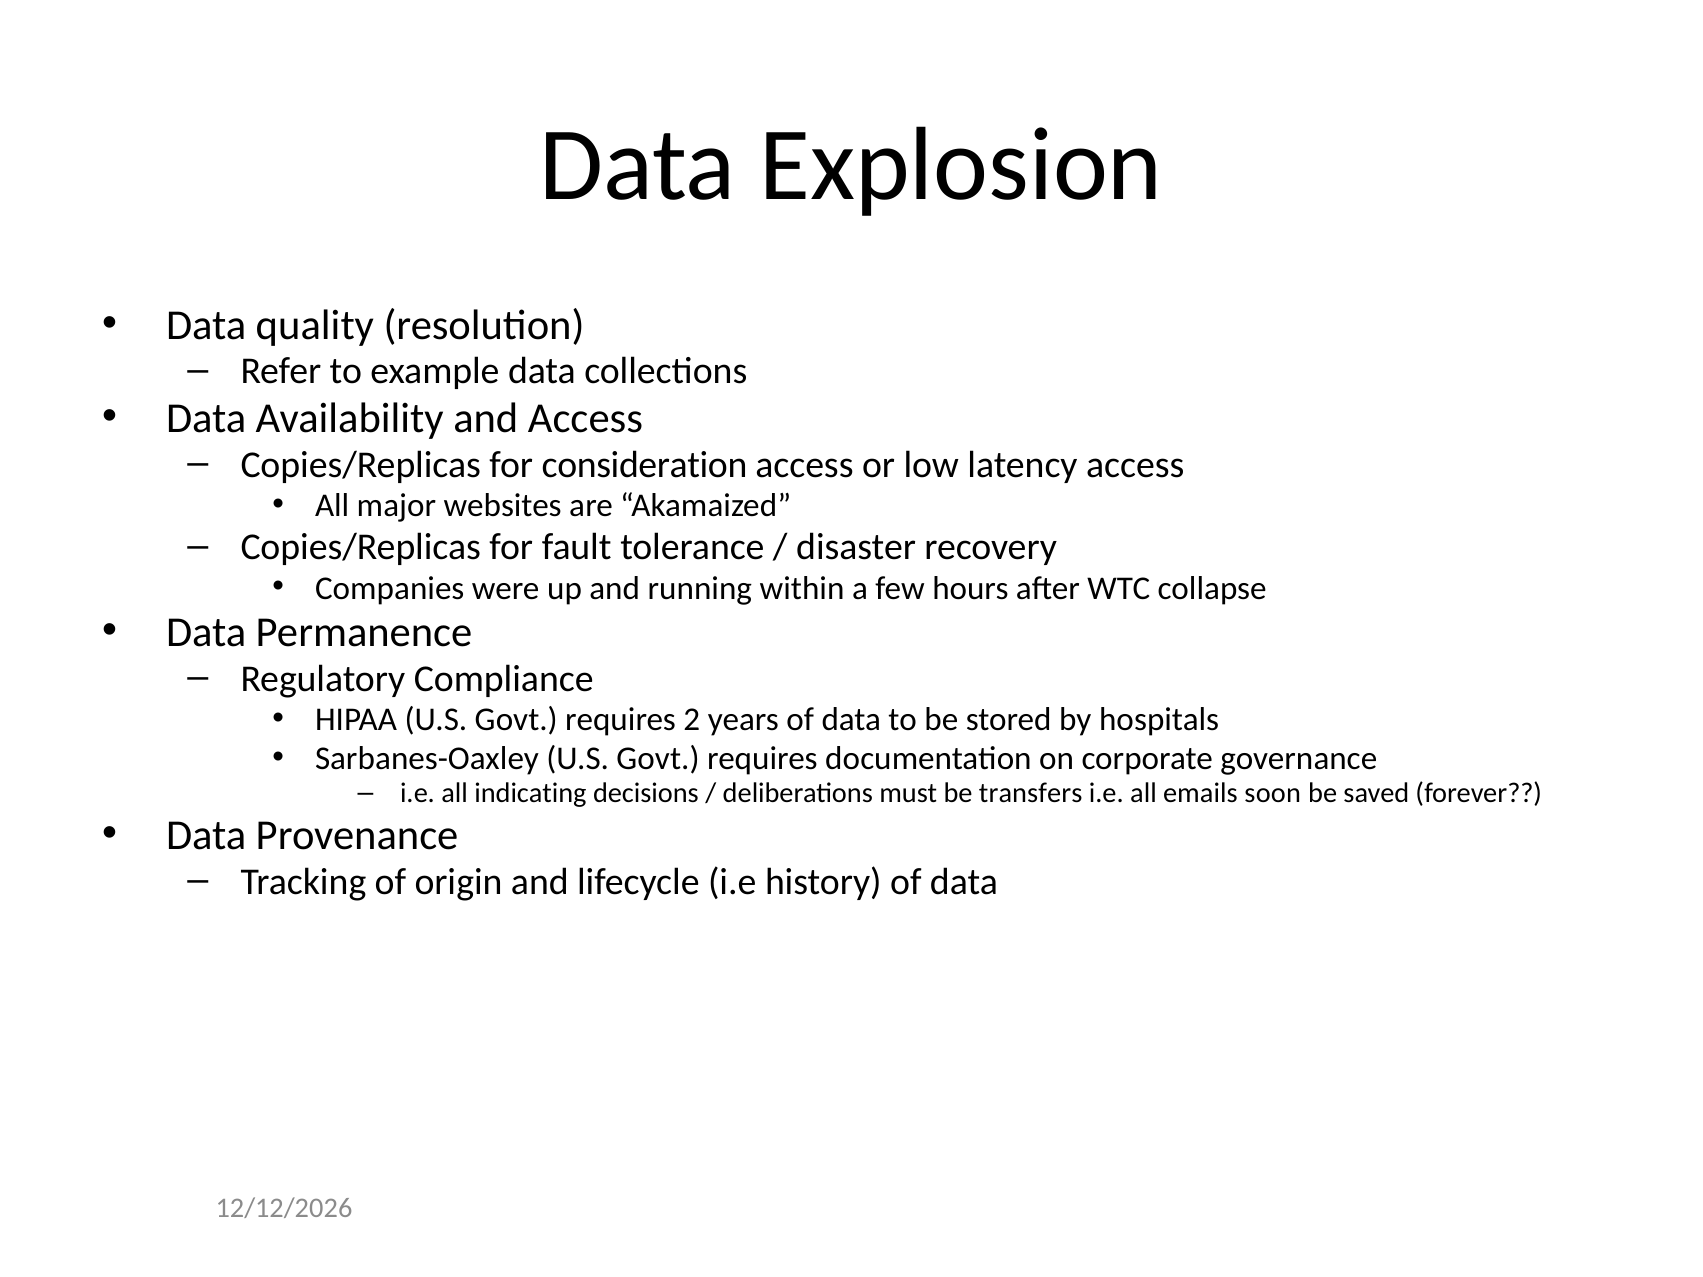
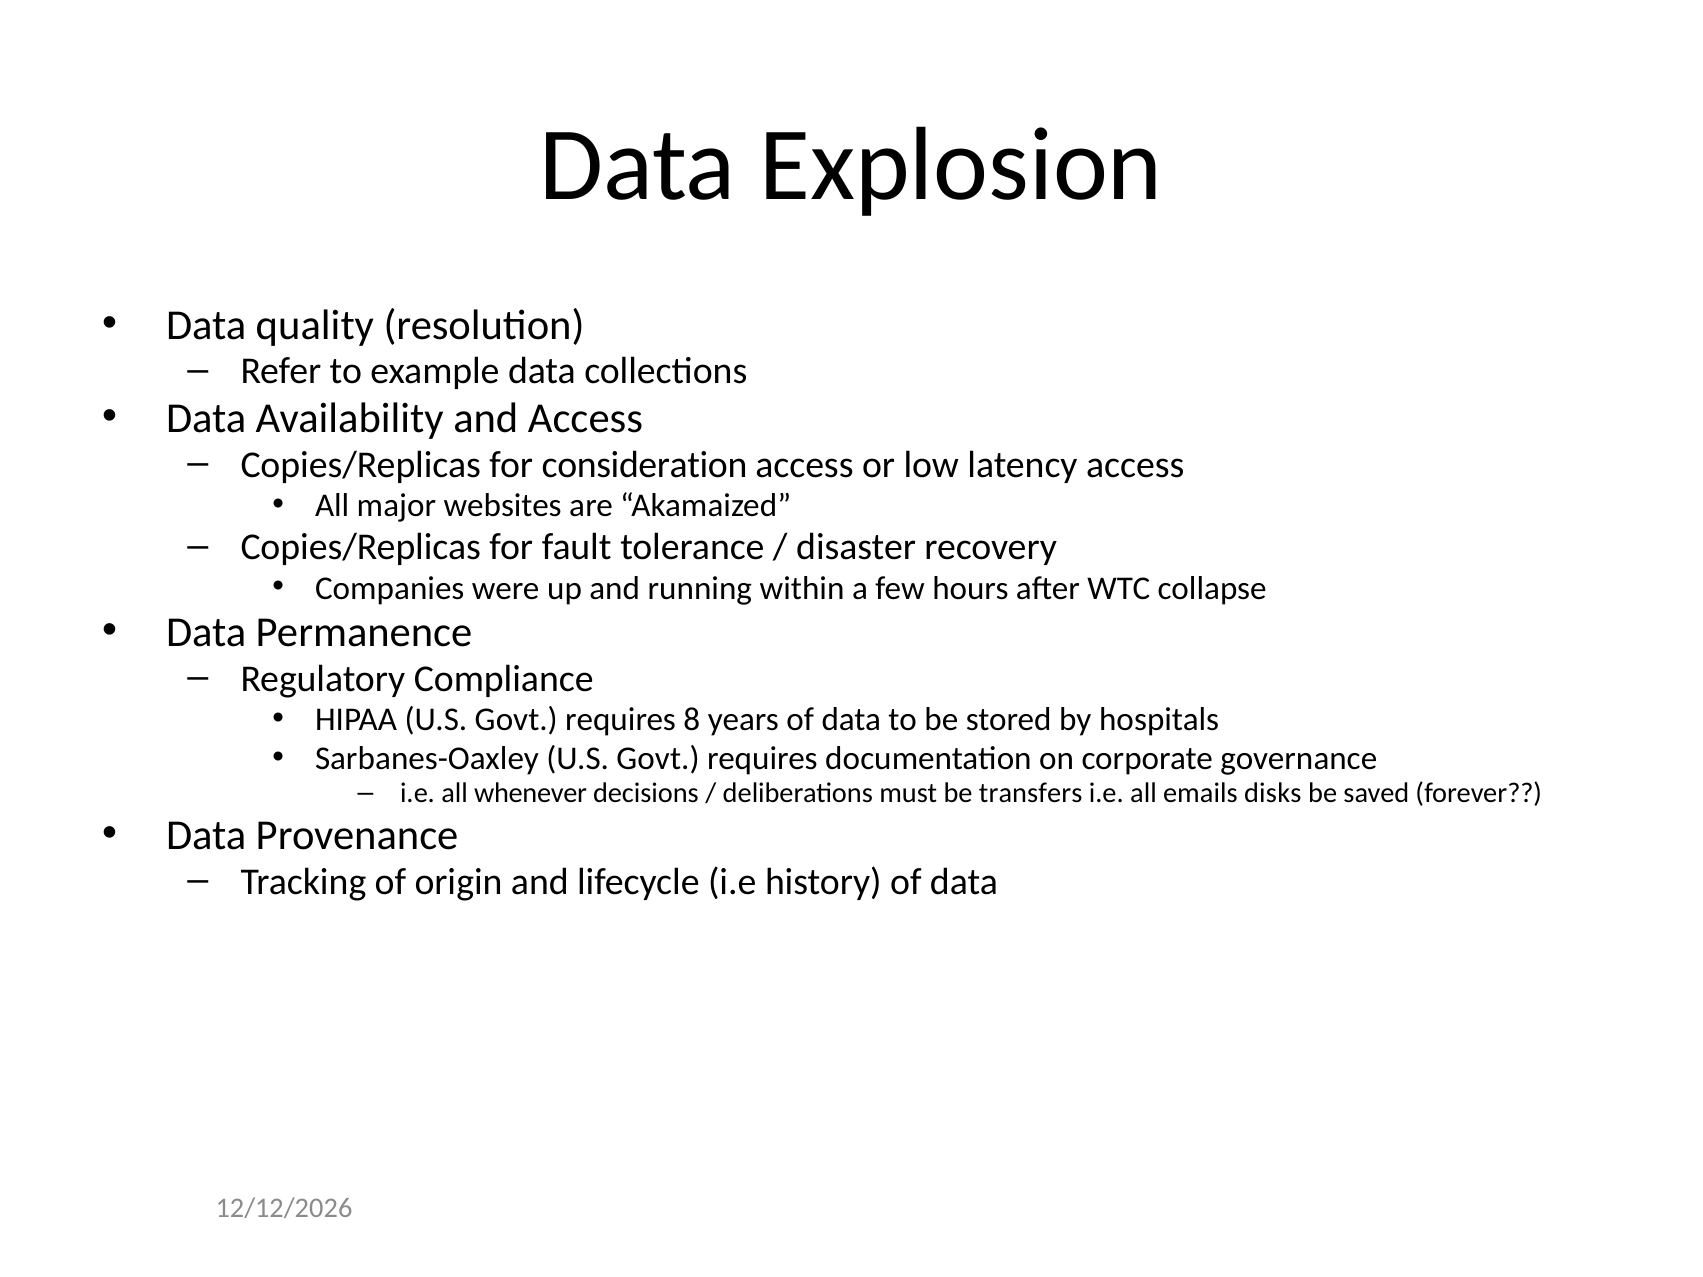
2: 2 -> 8
indicating: indicating -> whenever
soon: soon -> disks
